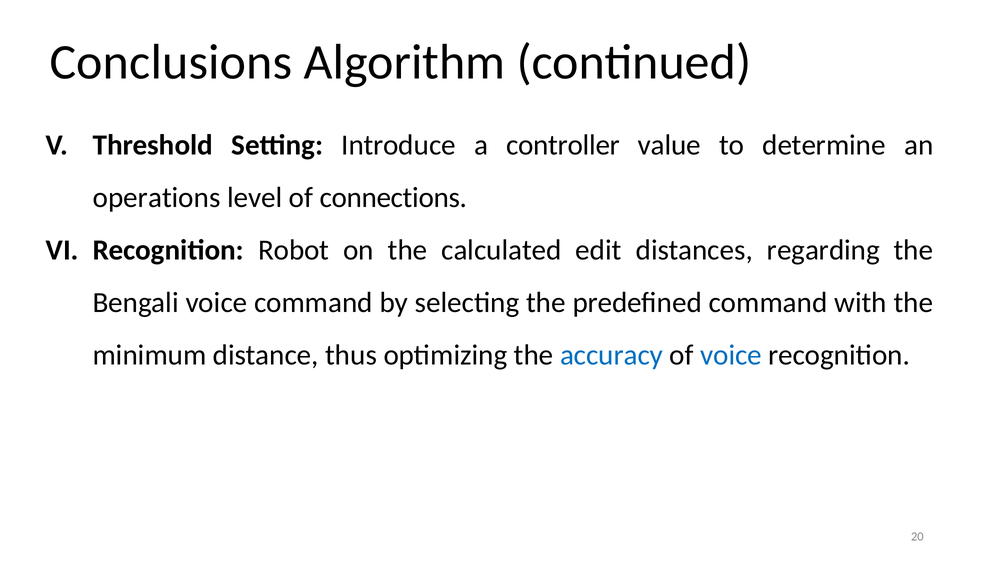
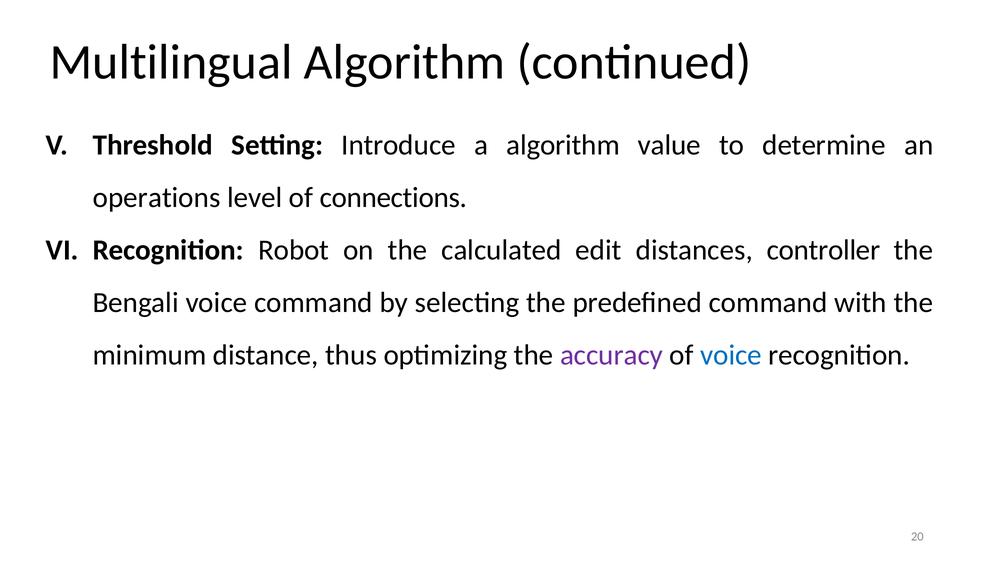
Conclusions: Conclusions -> Multilingual
a controller: controller -> algorithm
regarding: regarding -> controller
accuracy colour: blue -> purple
